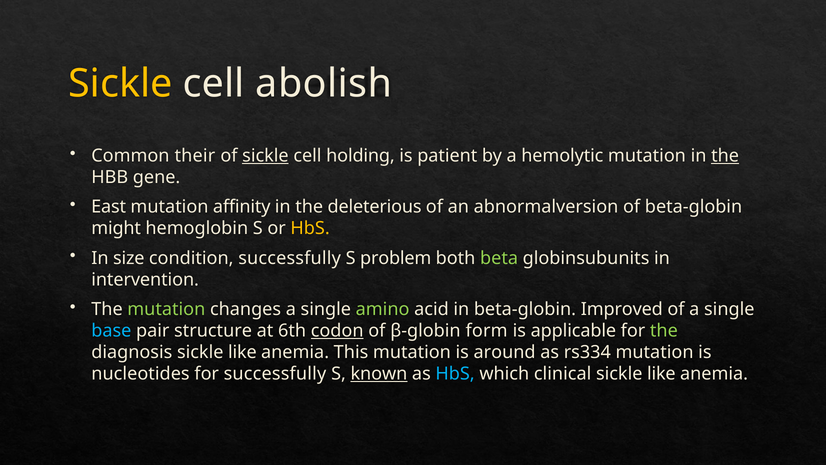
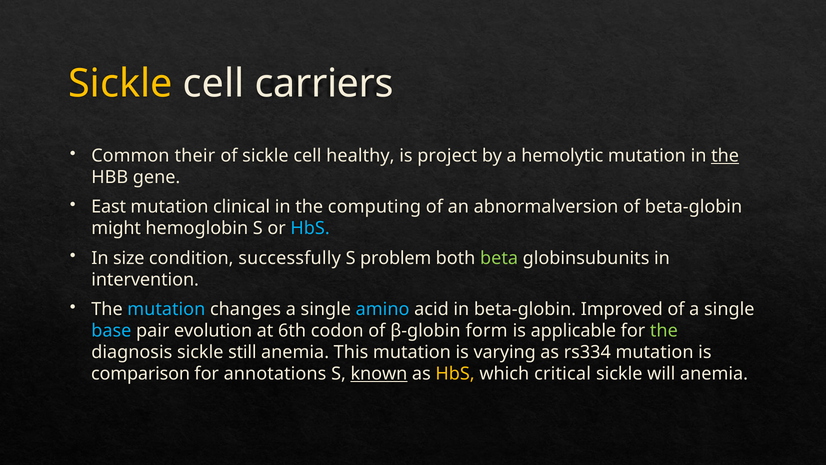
abolish: abolish -> carriers
sickle at (265, 156) underline: present -> none
holding: holding -> healthy
patient: patient -> project
affinity: affinity -> clinical
deleterious: deleterious -> computing
HbS at (310, 228) colour: yellow -> light blue
mutation at (166, 309) colour: light green -> light blue
amino colour: light green -> light blue
structure: structure -> evolution
codon underline: present -> none
diagnosis sickle like: like -> still
around: around -> varying
nucleotides: nucleotides -> comparison
for successfully: successfully -> annotations
HbS at (455, 373) colour: light blue -> yellow
clinical: clinical -> critical
like at (661, 373): like -> will
